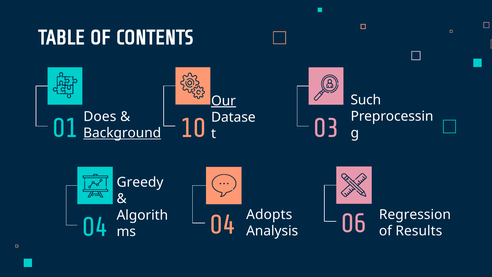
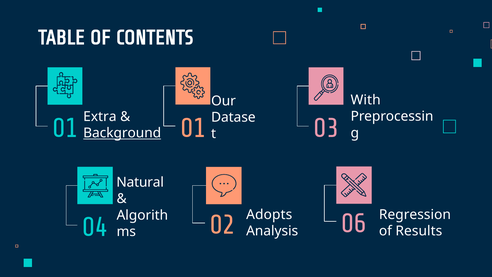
Such: Such -> With
Our underline: present -> none
Does: Does -> Extra
01 10: 10 -> 01
Greedy: Greedy -> Natural
04 04: 04 -> 02
